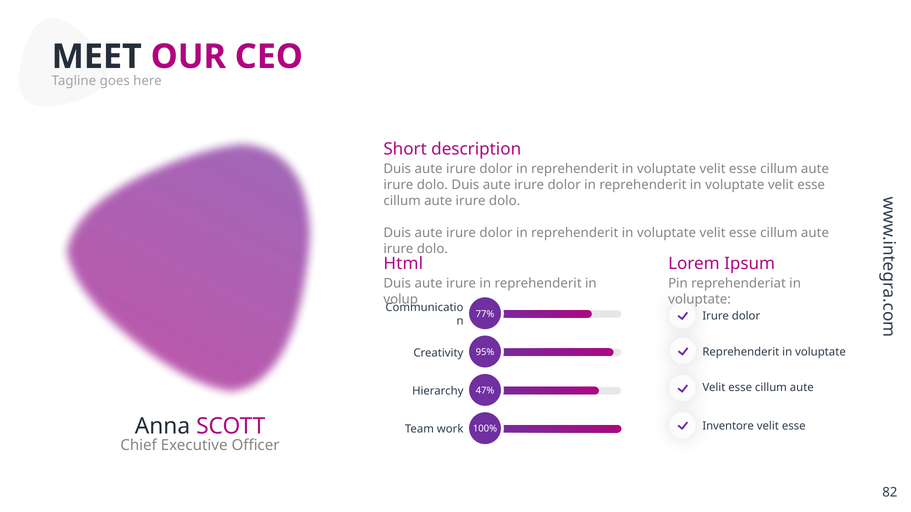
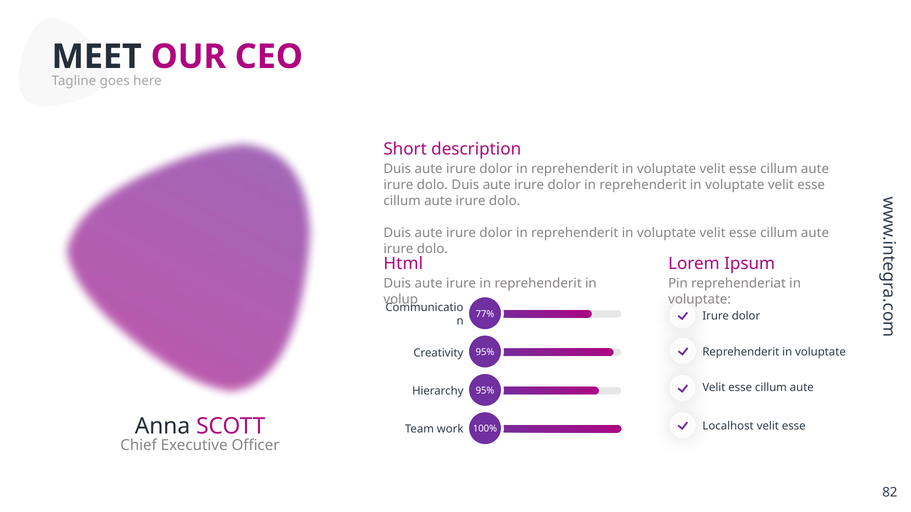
47% at (485, 391): 47% -> 95%
Inventore: Inventore -> Localhost
